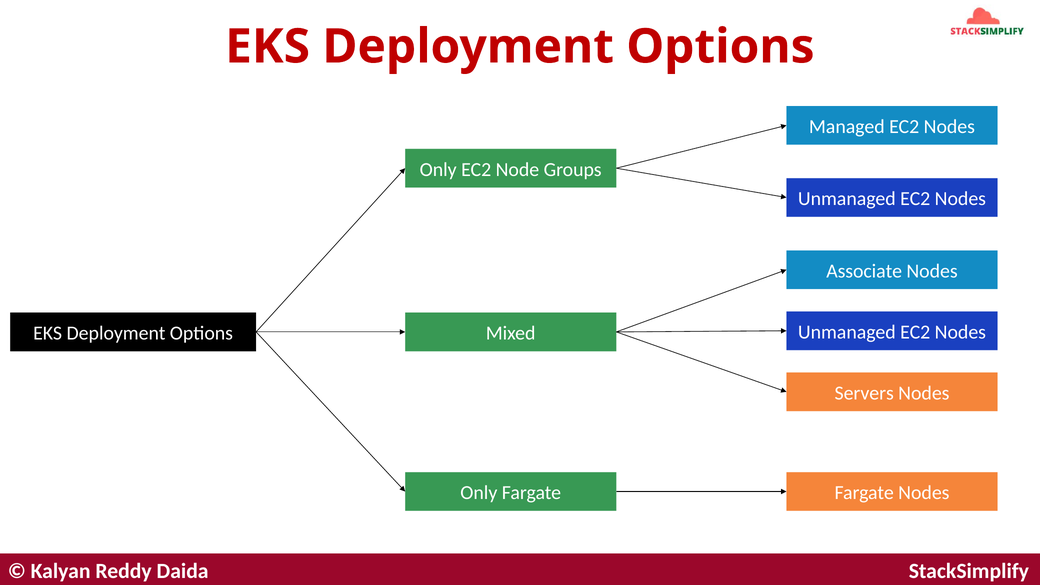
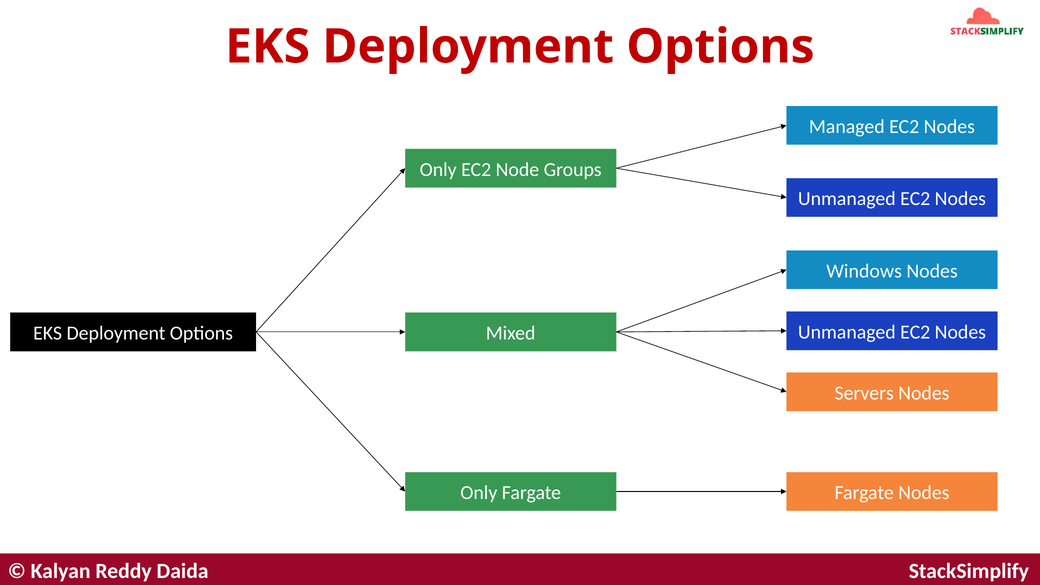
Associate: Associate -> Windows
